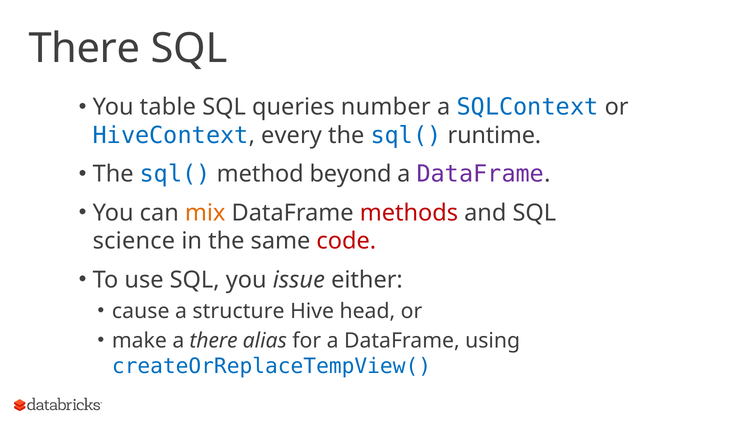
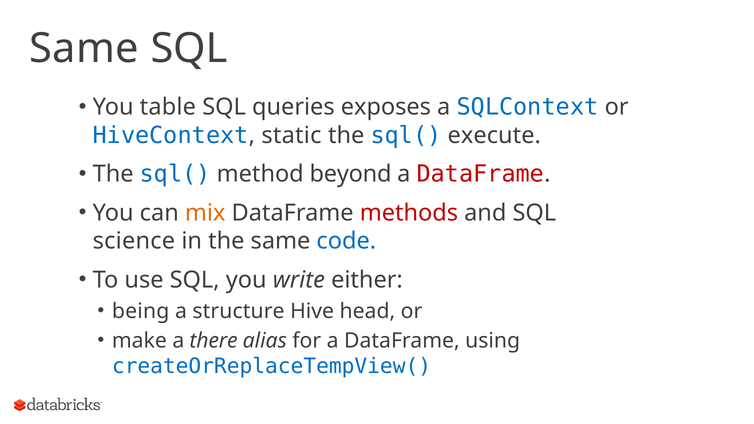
There at (84, 49): There -> Same
number: number -> exposes
every: every -> static
runtime: runtime -> execute
DataFrame at (480, 174) colour: purple -> red
code colour: red -> blue
issue: issue -> write
cause: cause -> being
